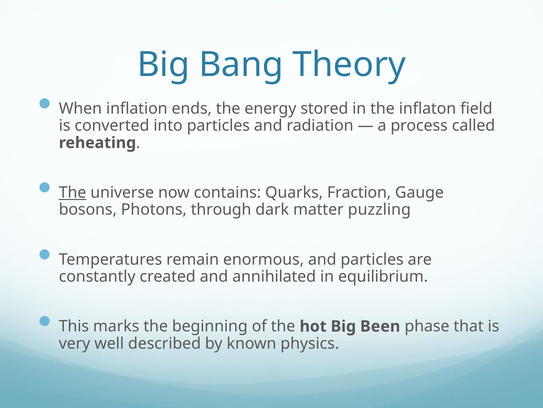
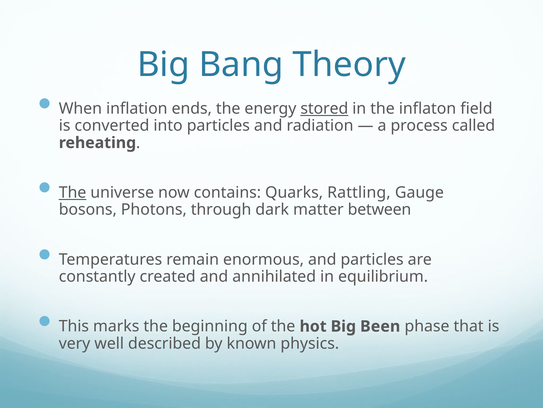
stored underline: none -> present
Fraction: Fraction -> Rattling
puzzling: puzzling -> between
